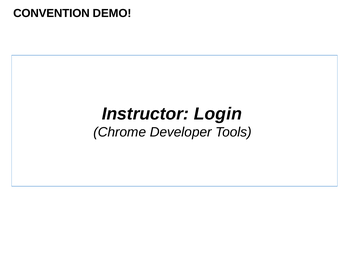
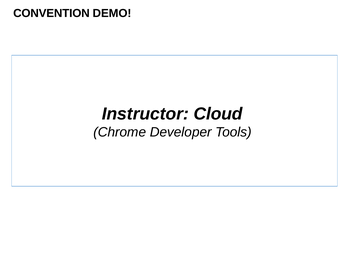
Login: Login -> Cloud
